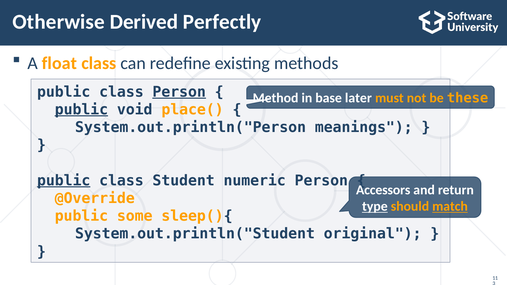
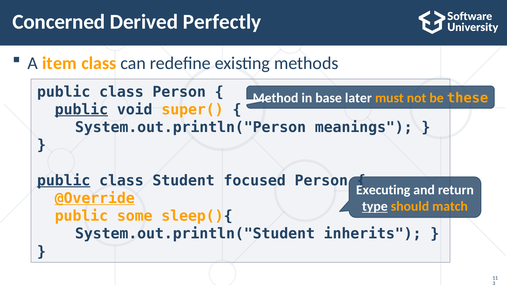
Otherwise: Otherwise -> Concerned
float: float -> item
Person at (179, 92) underline: present -> none
place(: place( -> super(
numeric: numeric -> focused
Accessors: Accessors -> Executing
@Override underline: none -> present
match underline: present -> none
original: original -> inherits
